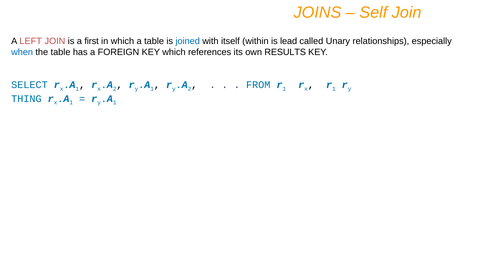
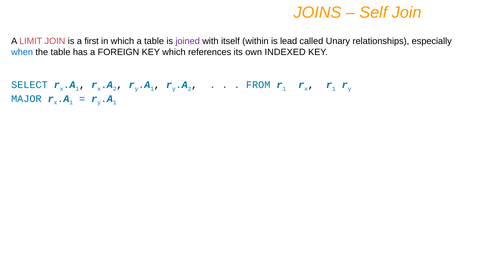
LEFT: LEFT -> LIMIT
joined colour: blue -> purple
RESULTS: RESULTS -> INDEXED
THING: THING -> MAJOR
